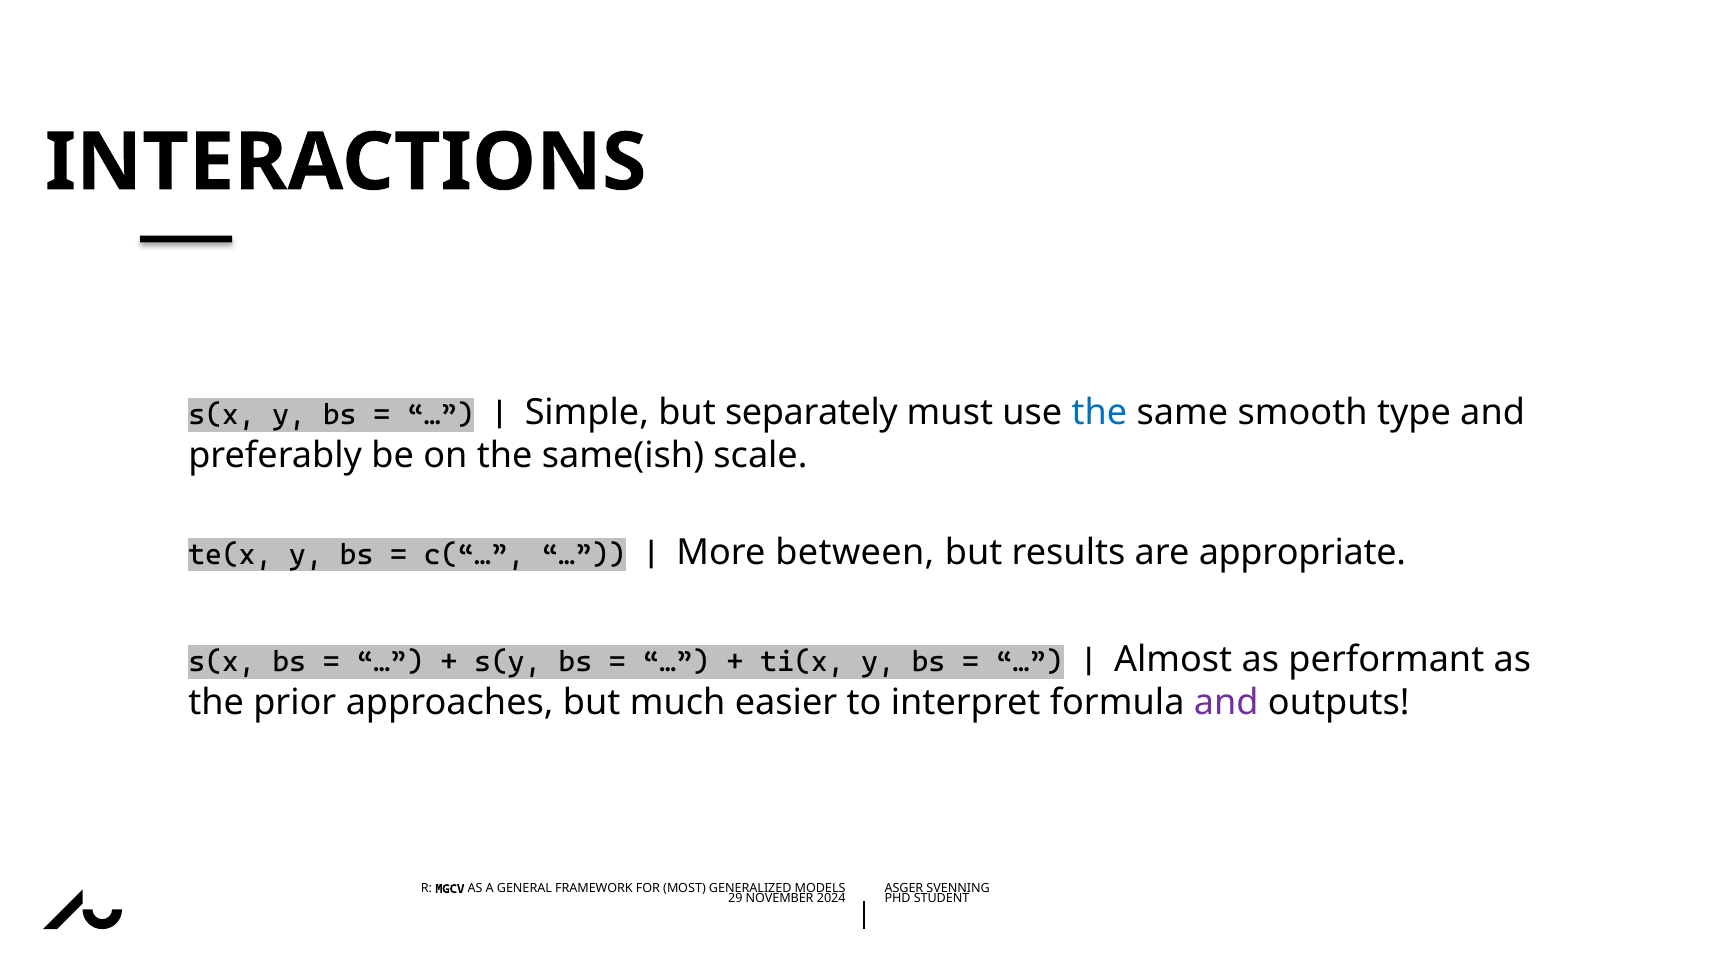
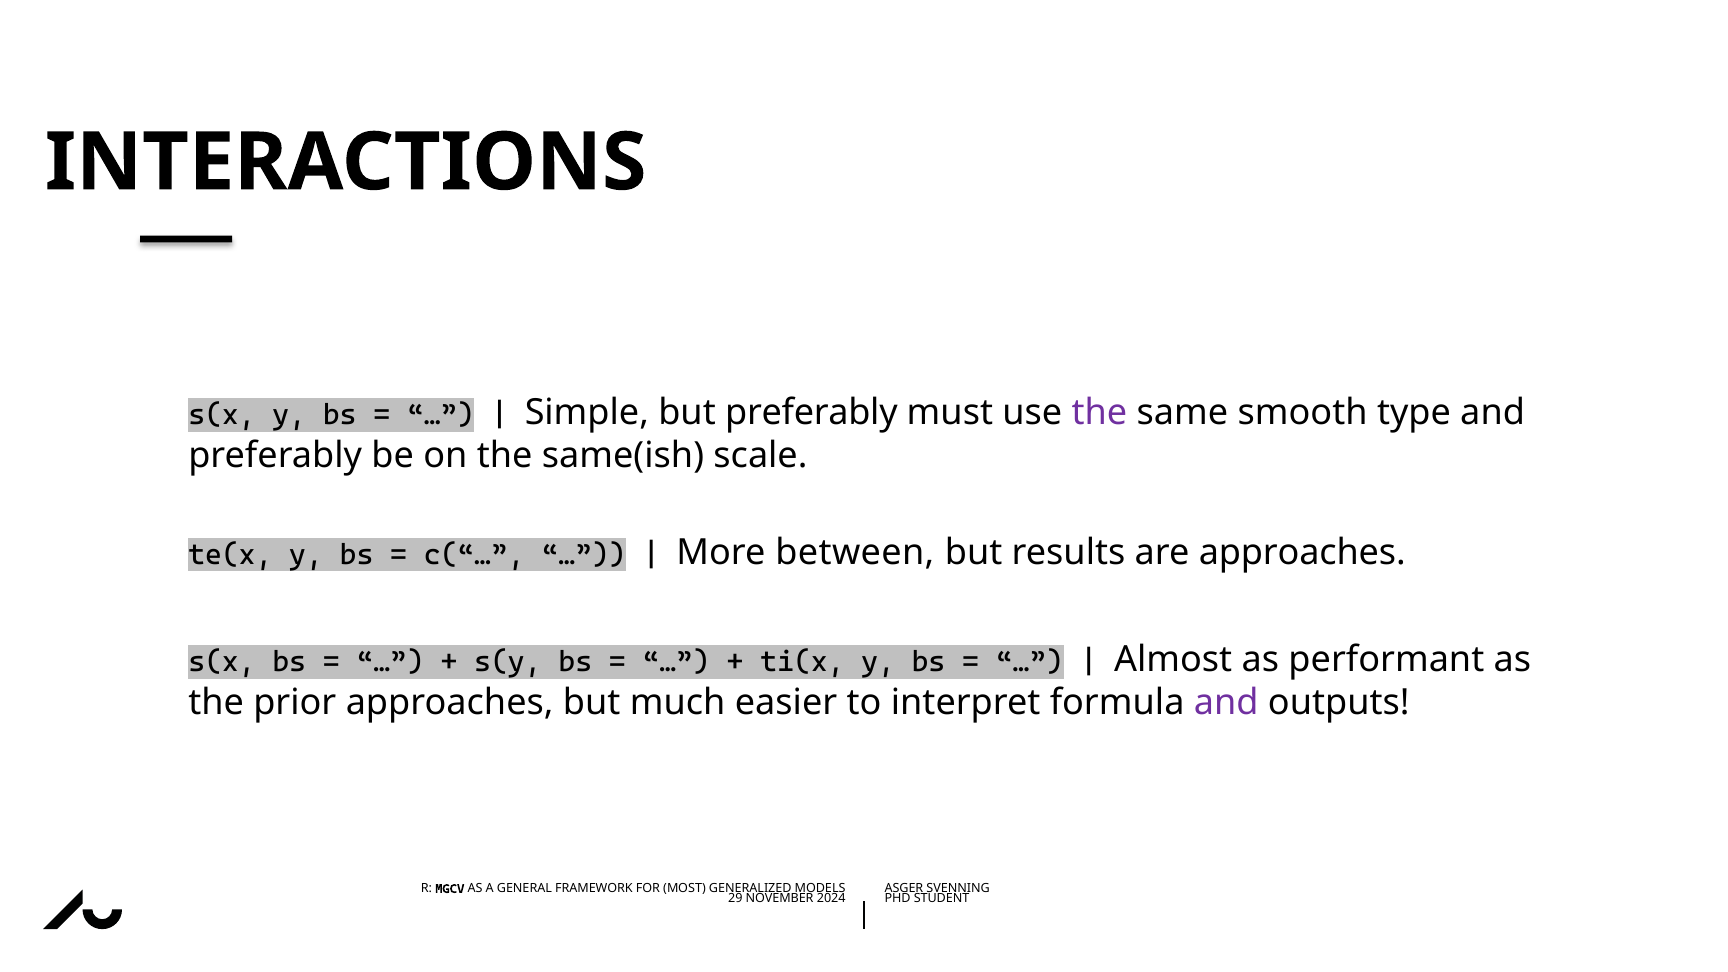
but separately: separately -> preferably
the at (1099, 413) colour: blue -> purple
are appropriate: appropriate -> approaches
